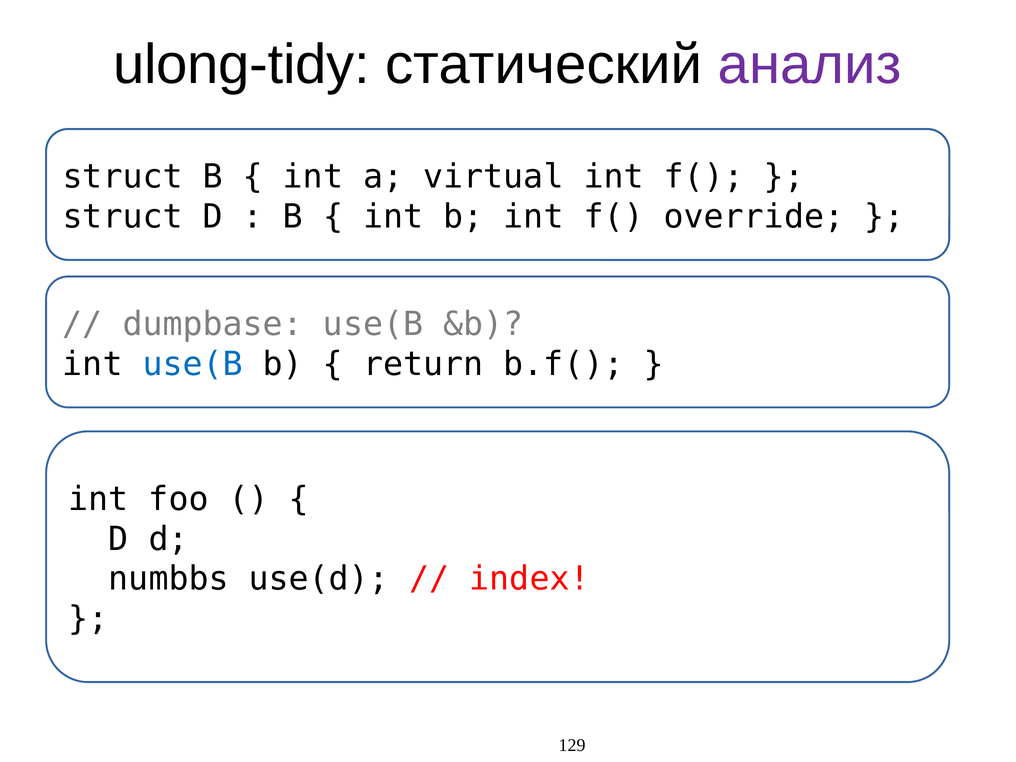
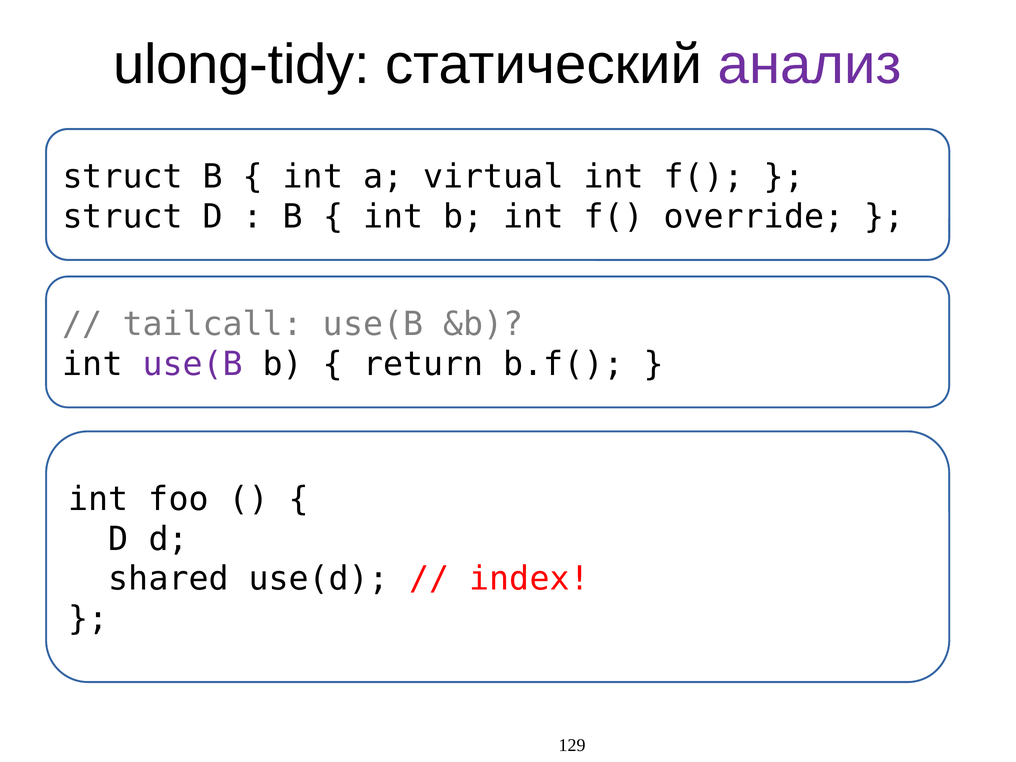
dumpbase: dumpbase -> tailcall
use(B at (193, 364) colour: blue -> purple
numbbs: numbbs -> shared
